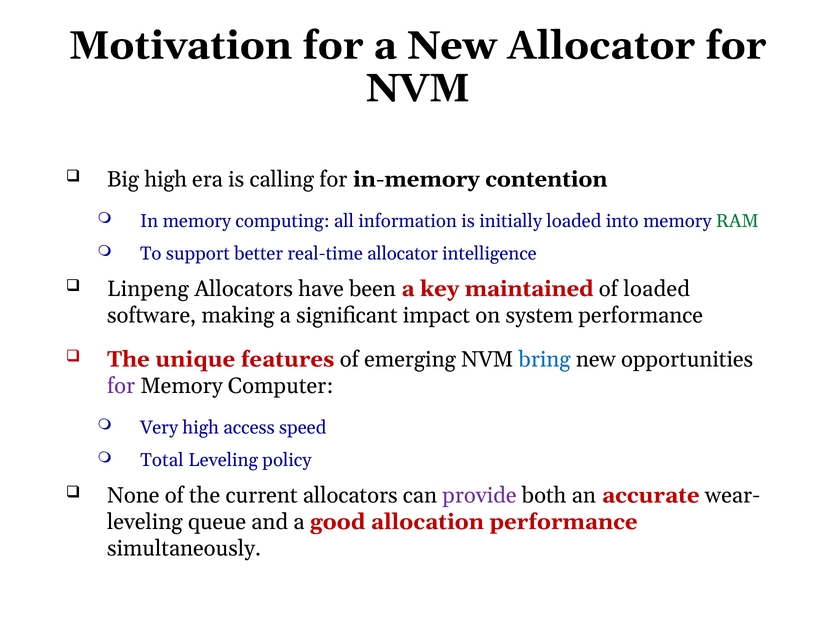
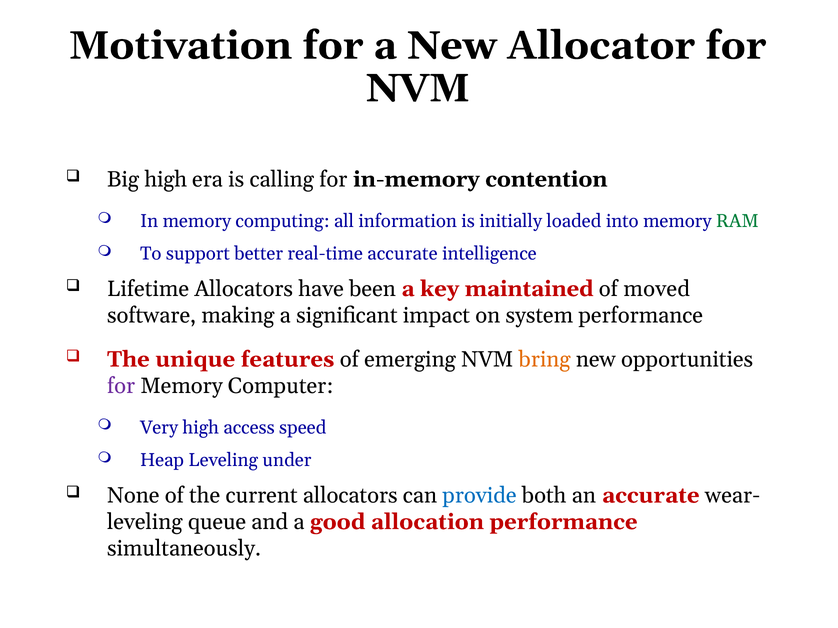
real-time allocator: allocator -> accurate
Linpeng: Linpeng -> Lifetime
of loaded: loaded -> moved
bring colour: blue -> orange
Total: Total -> Heap
policy: policy -> under
provide colour: purple -> blue
